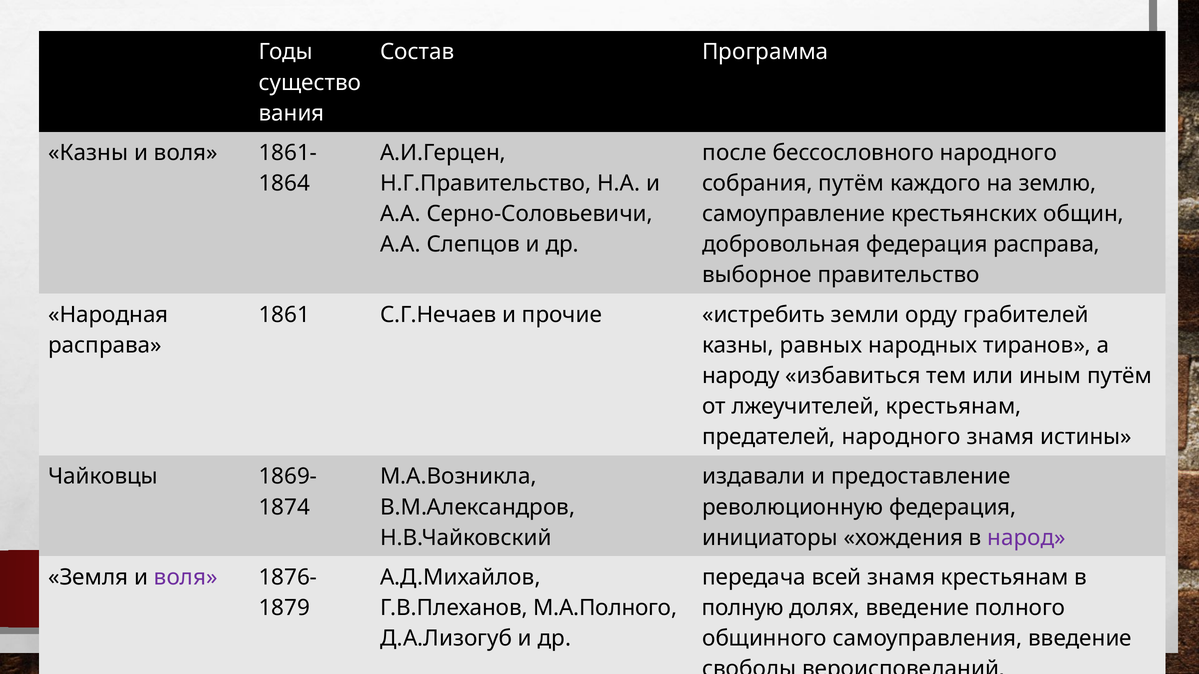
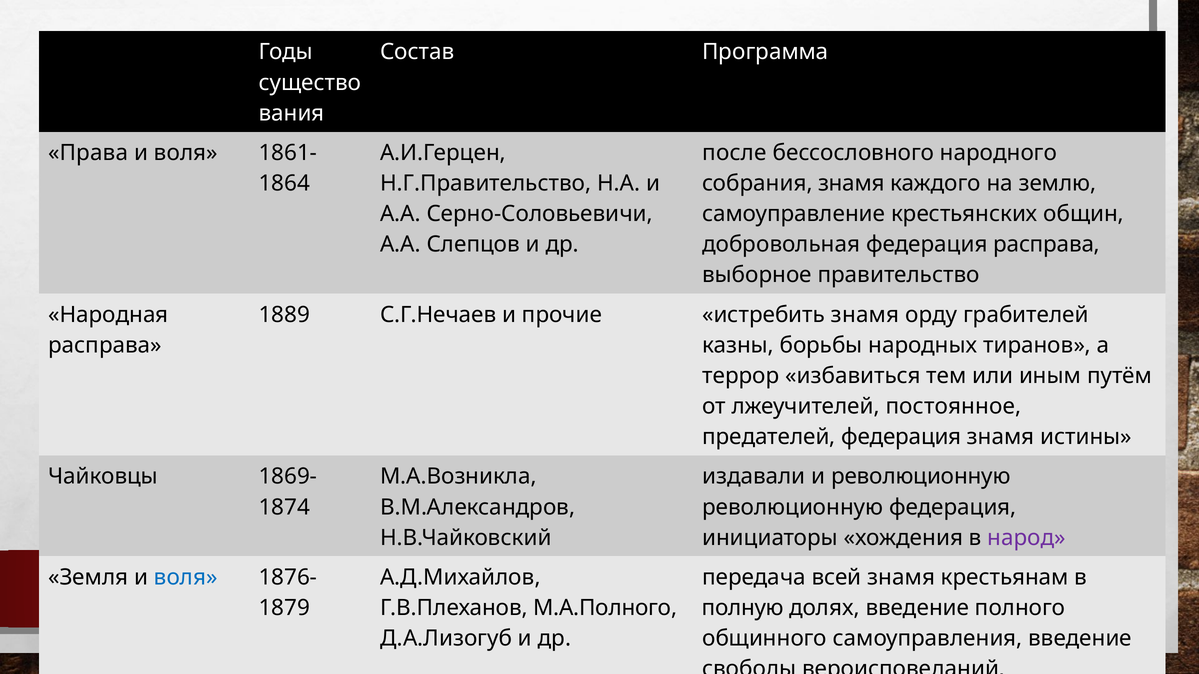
Казны at (88, 153): Казны -> Права
собрания путём: путём -> знамя
1861: 1861 -> 1889
истребить земли: земли -> знамя
равных: равных -> борьбы
народу: народу -> террор
лжеучителей крестьянам: крестьянам -> постоянное
предателей народного: народного -> федерация
и предоставление: предоставление -> революционную
воля at (186, 578) colour: purple -> blue
